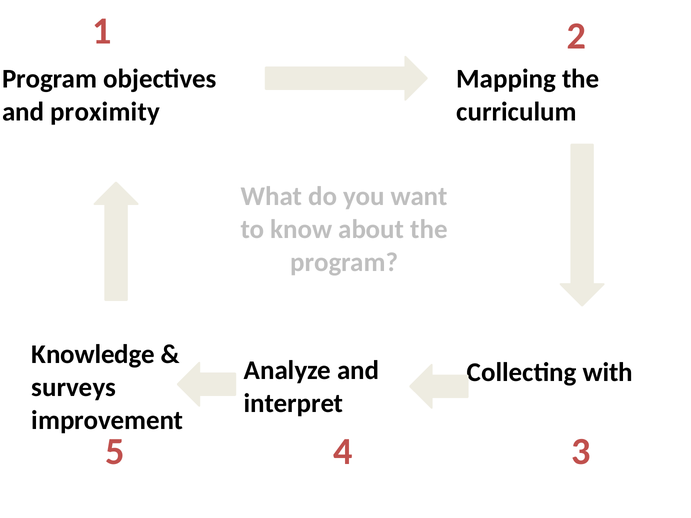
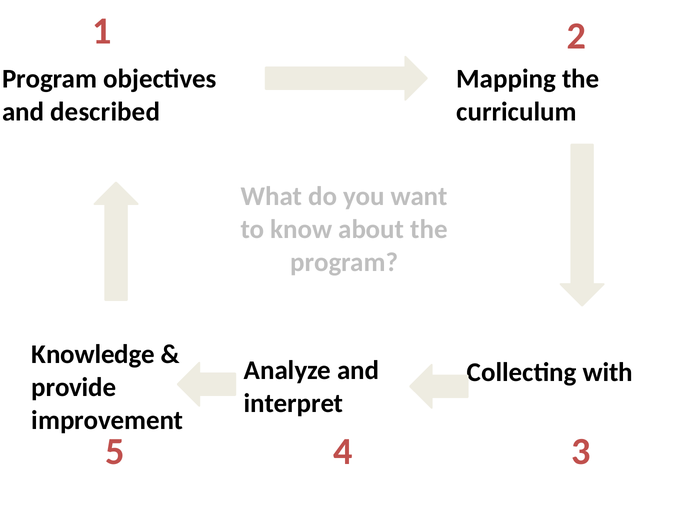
proximity: proximity -> described
surveys: surveys -> provide
